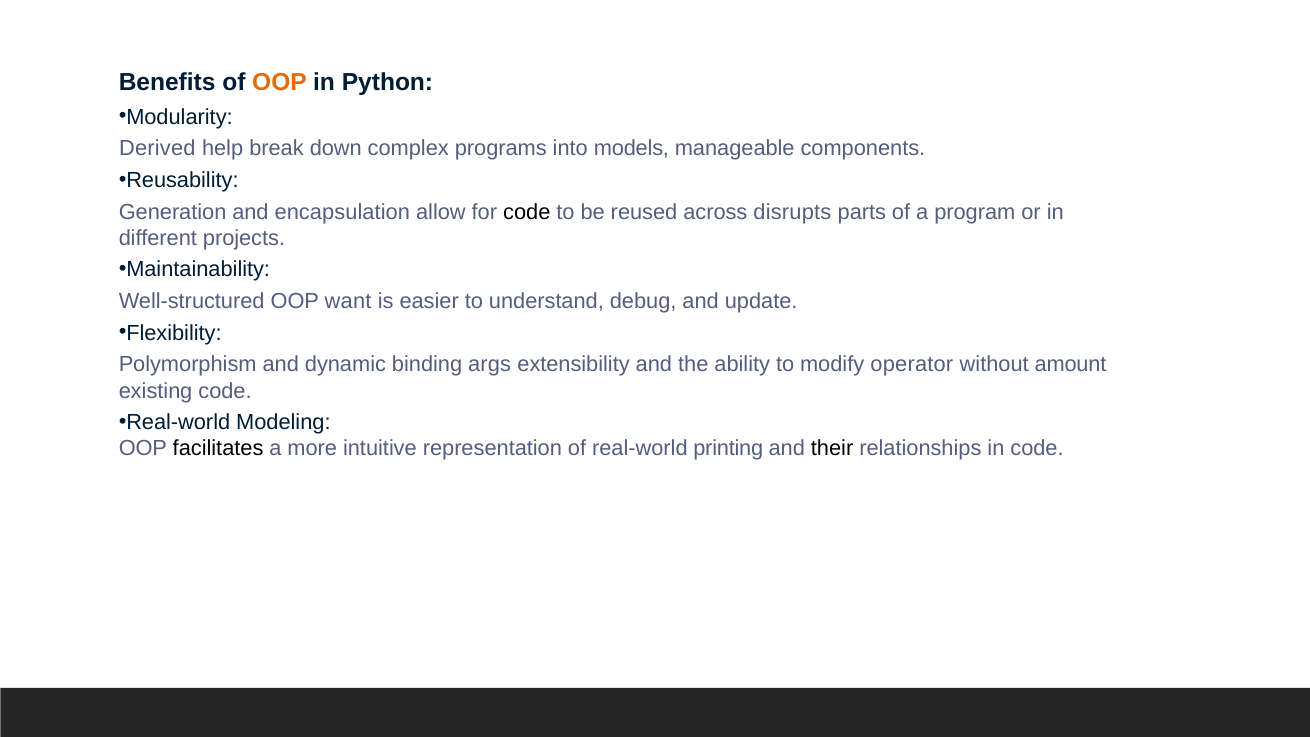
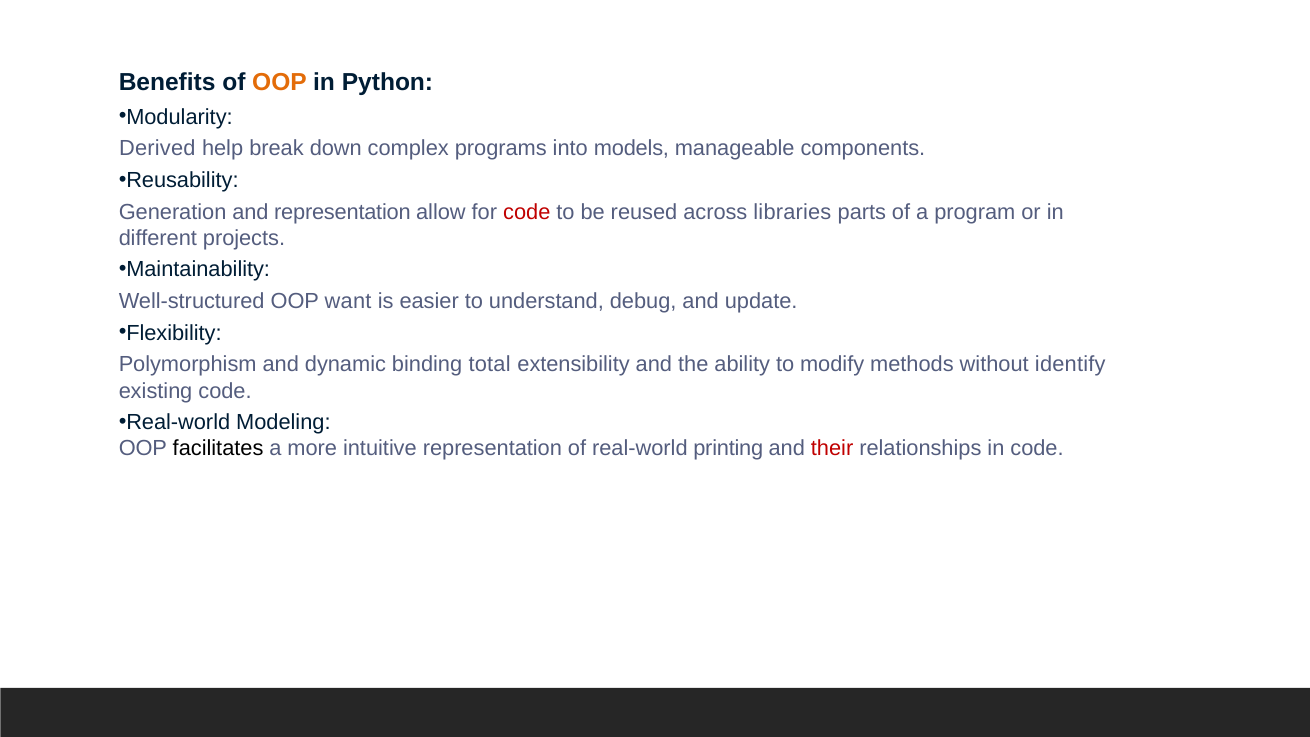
and encapsulation: encapsulation -> representation
code at (527, 212) colour: black -> red
disrupts: disrupts -> libraries
args: args -> total
operator: operator -> methods
amount: amount -> identify
their colour: black -> red
